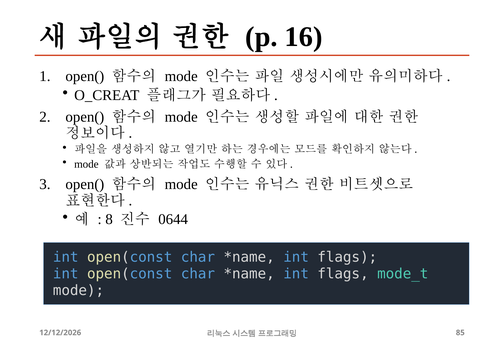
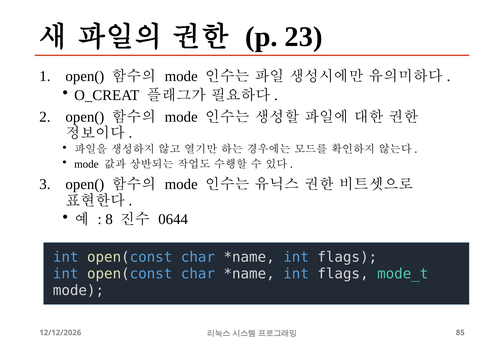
16: 16 -> 23
